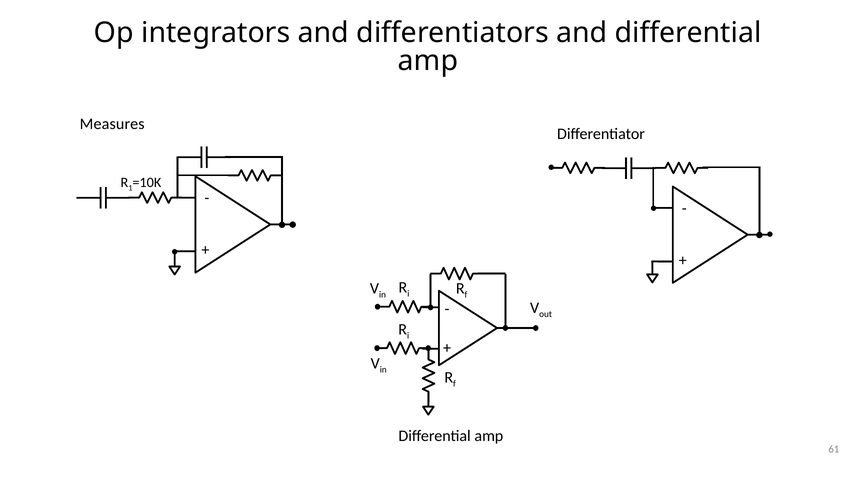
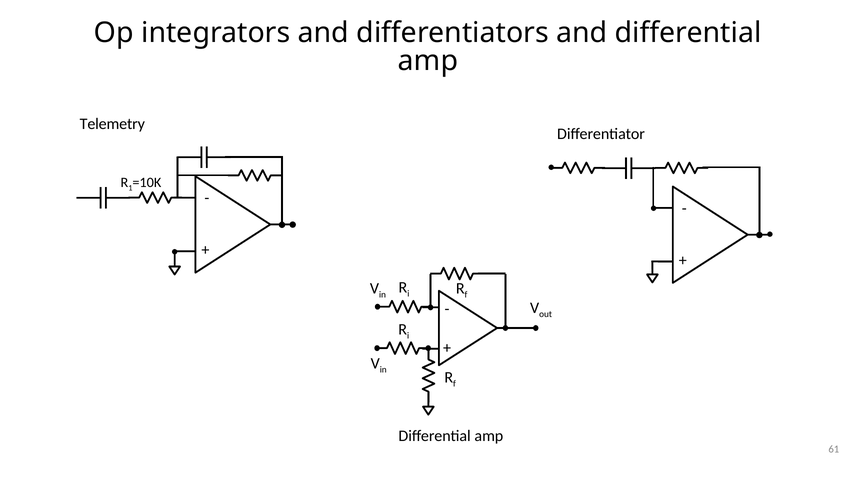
Measures: Measures -> Telemetry
